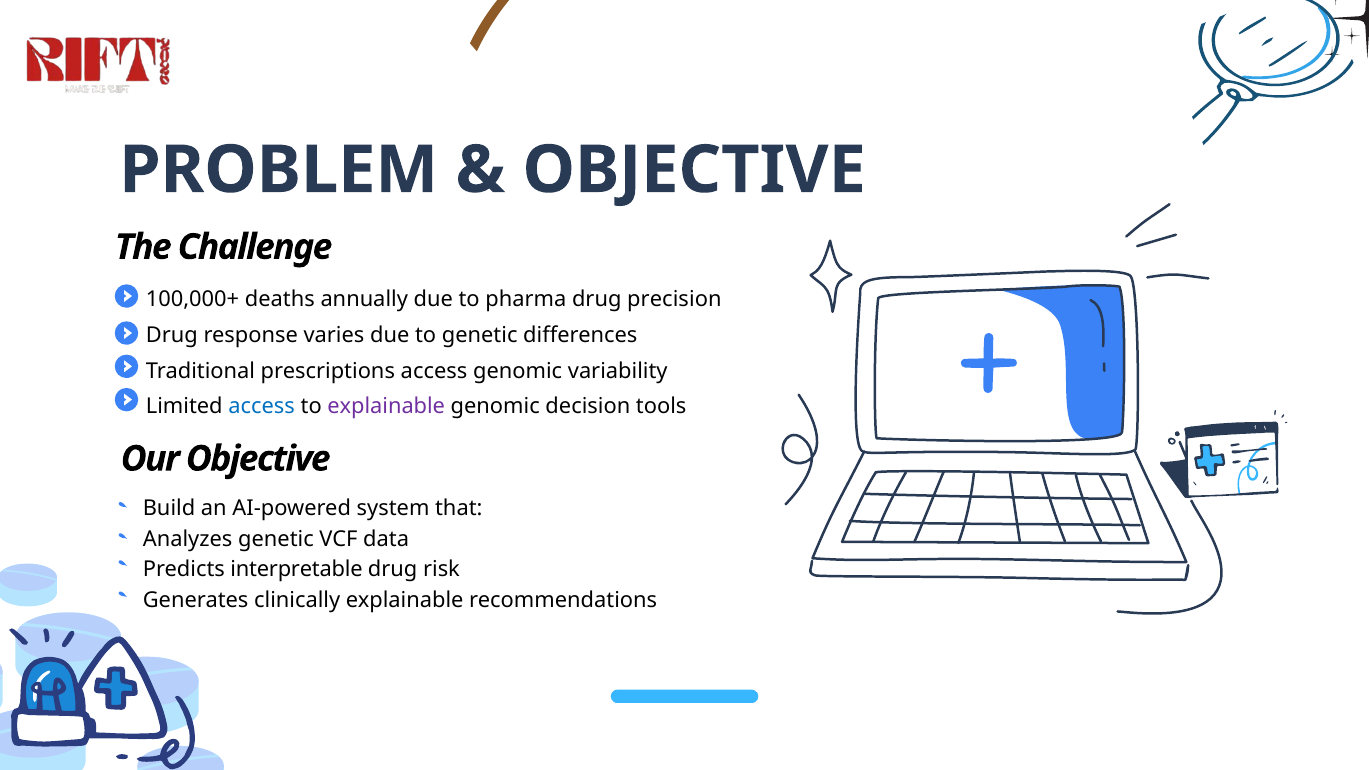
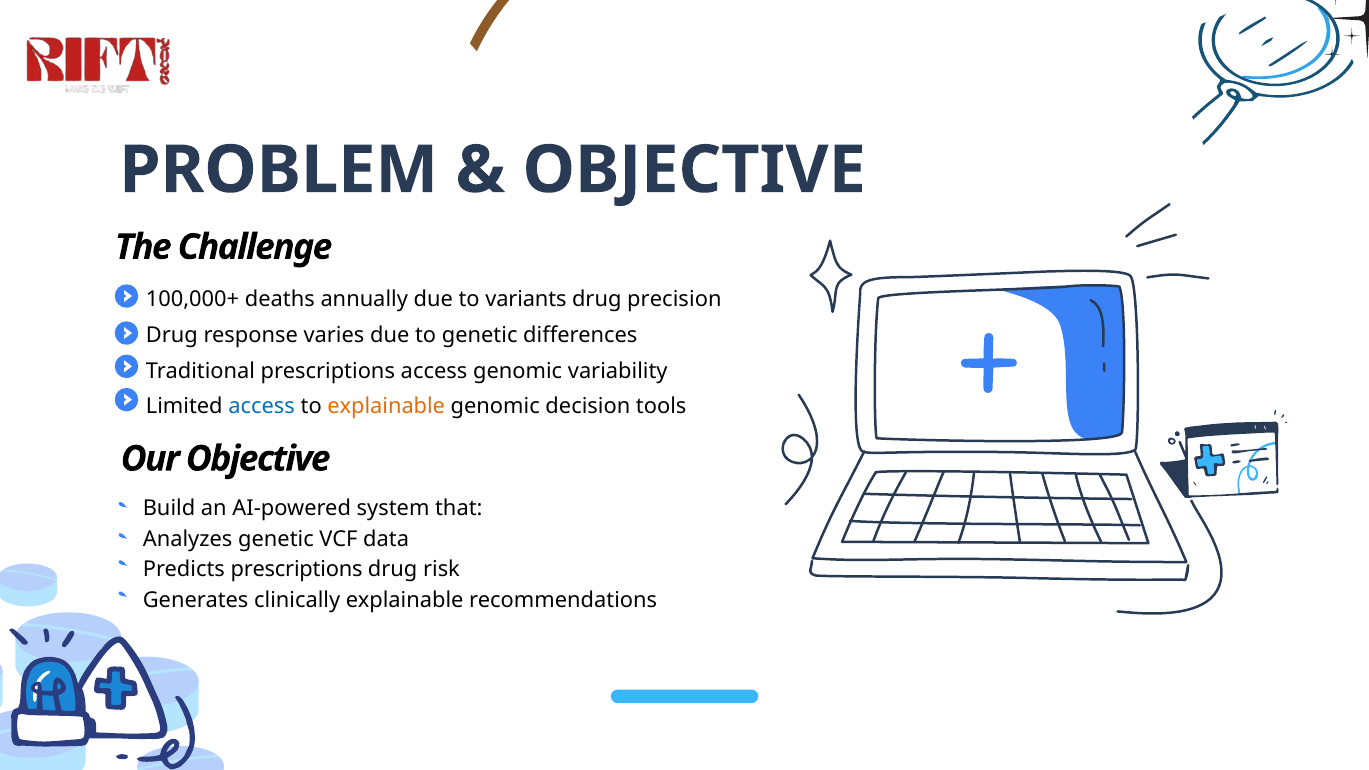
pharma: pharma -> variants
explainable at (386, 407) colour: purple -> orange
interpretable at (297, 569): interpretable -> prescriptions
